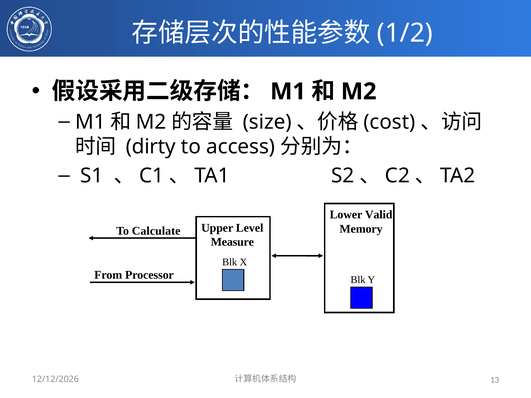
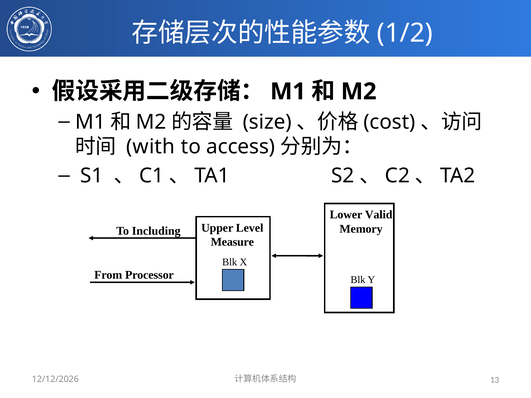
dirty: dirty -> with
Calculate: Calculate -> Including
